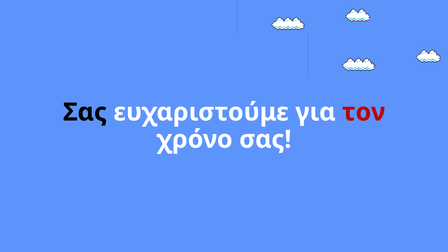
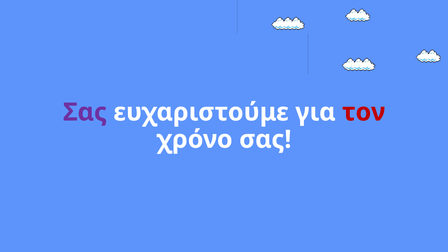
Σας at (85, 112) colour: black -> purple
